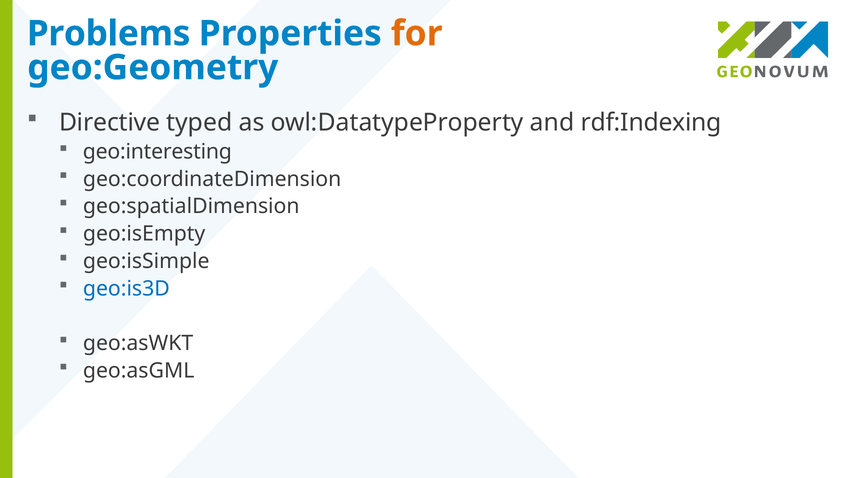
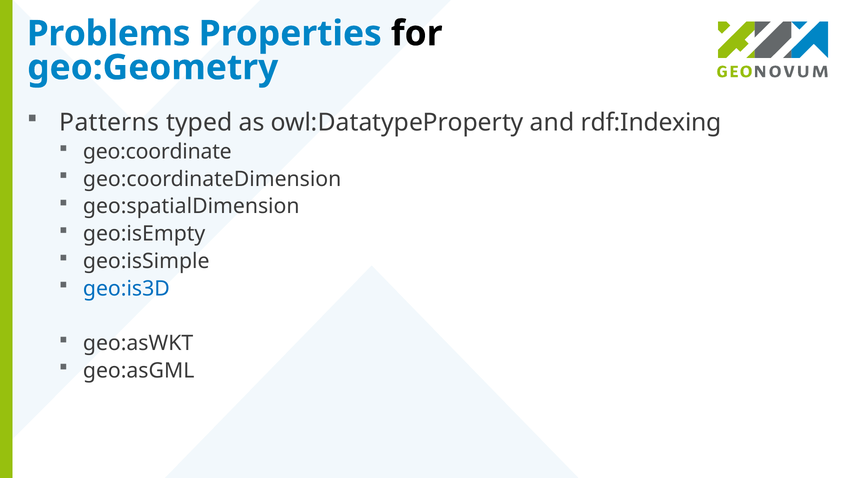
for colour: orange -> black
Directive: Directive -> Patterns
geo:interesting: geo:interesting -> geo:coordinate
